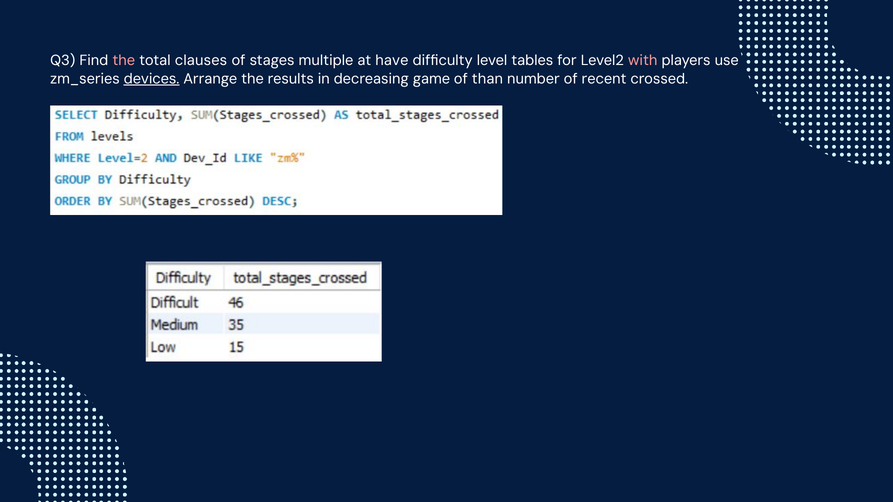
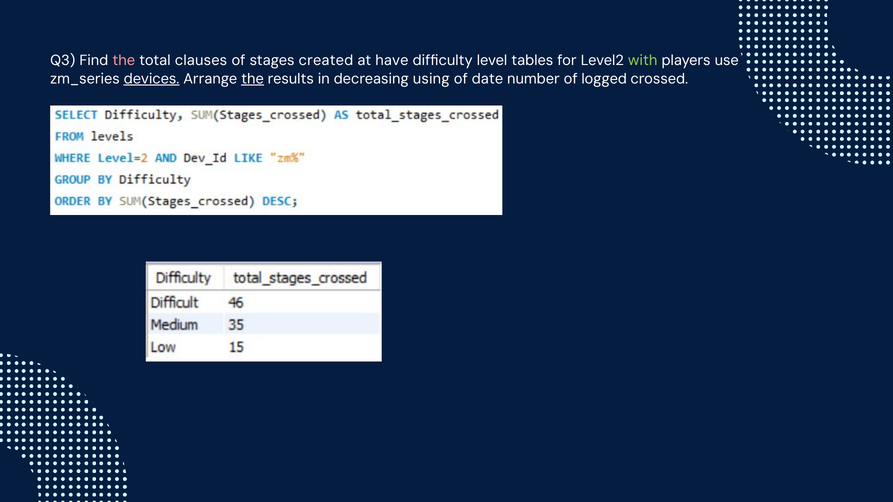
multiple: multiple -> created
with colour: pink -> light green
the at (252, 79) underline: none -> present
game: game -> using
than: than -> date
recent: recent -> logged
